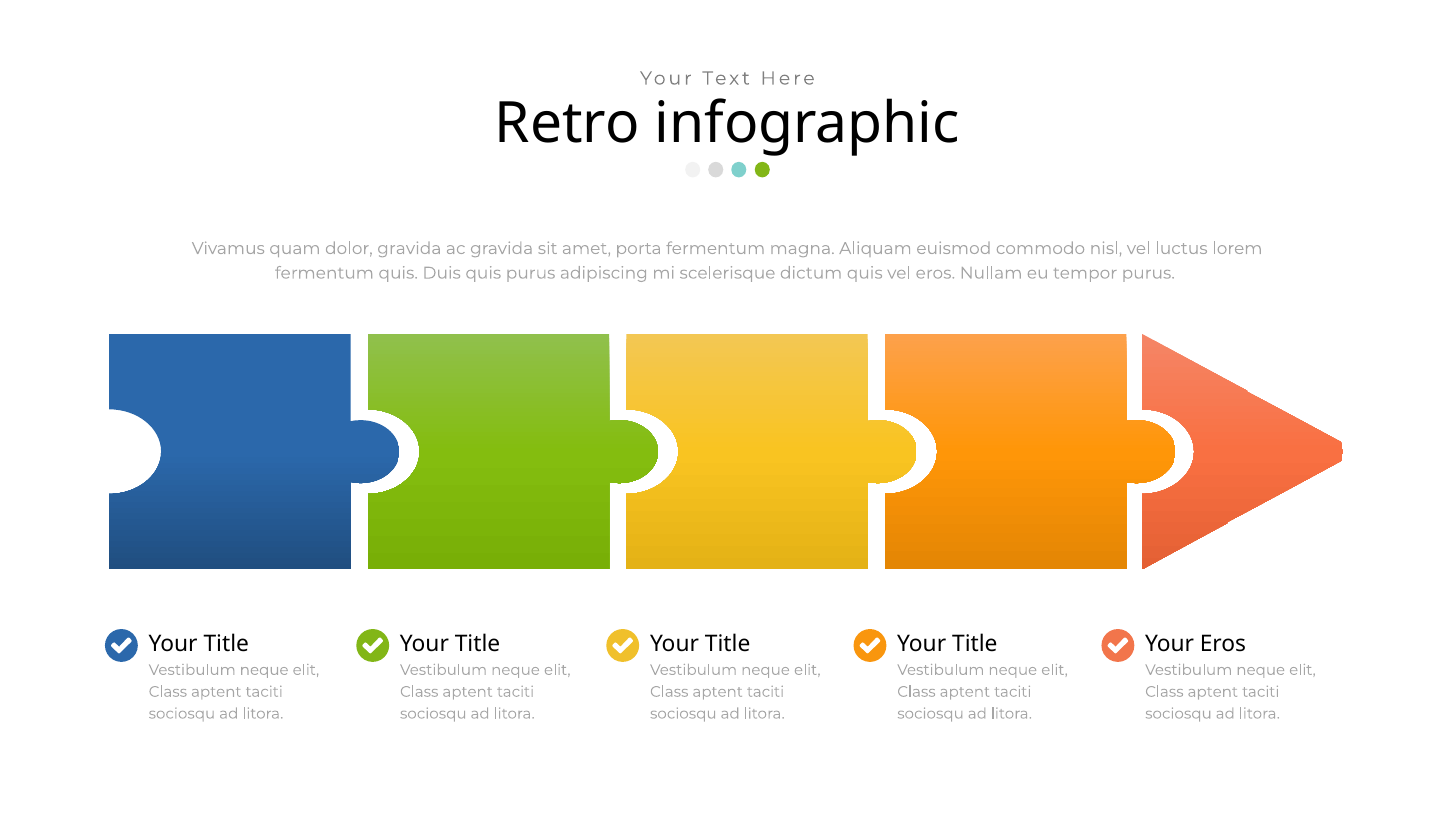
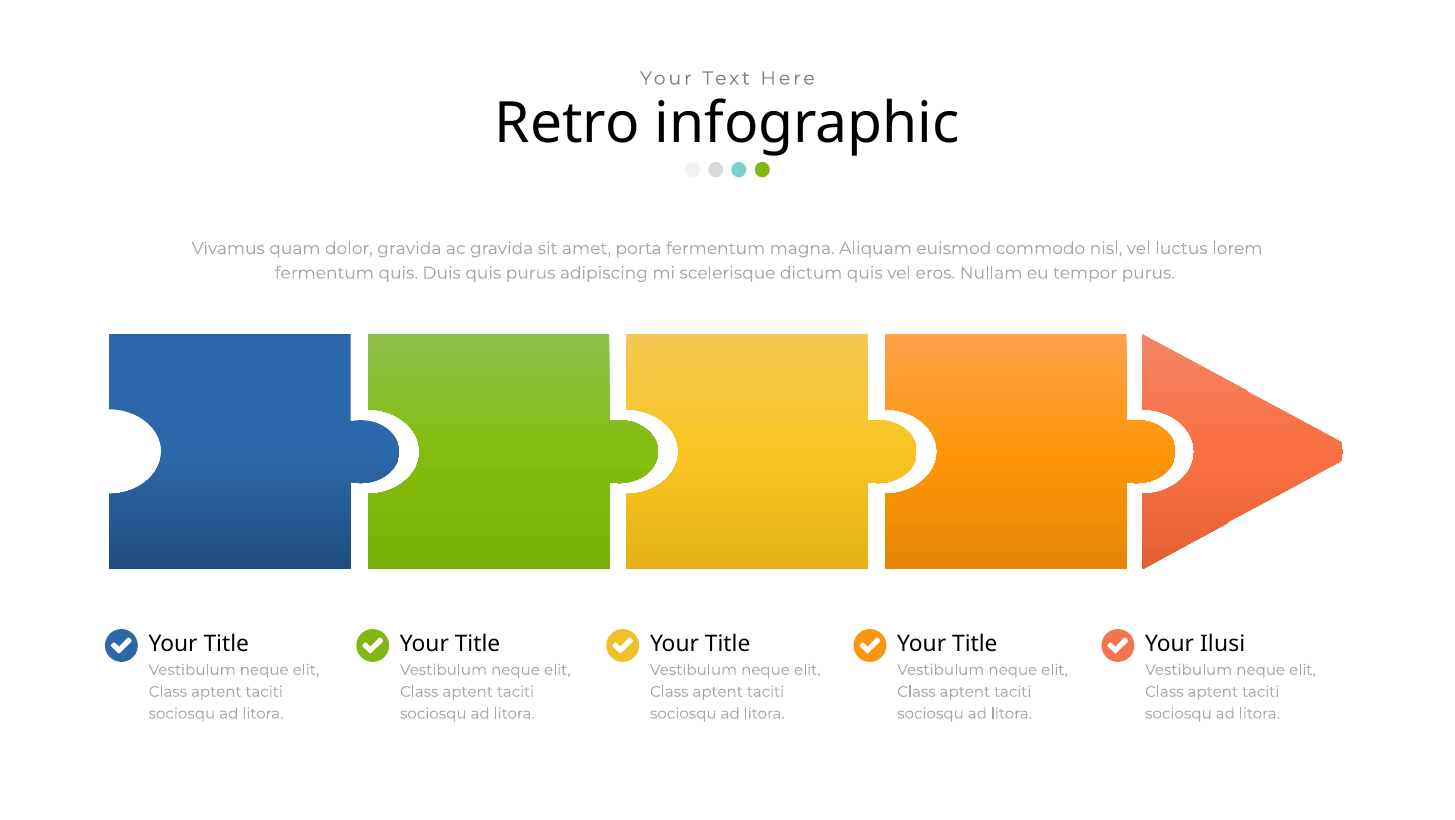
Your Eros: Eros -> Ilusi
